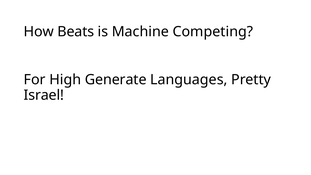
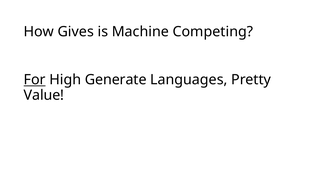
Beats: Beats -> Gives
For underline: none -> present
Israel: Israel -> Value
